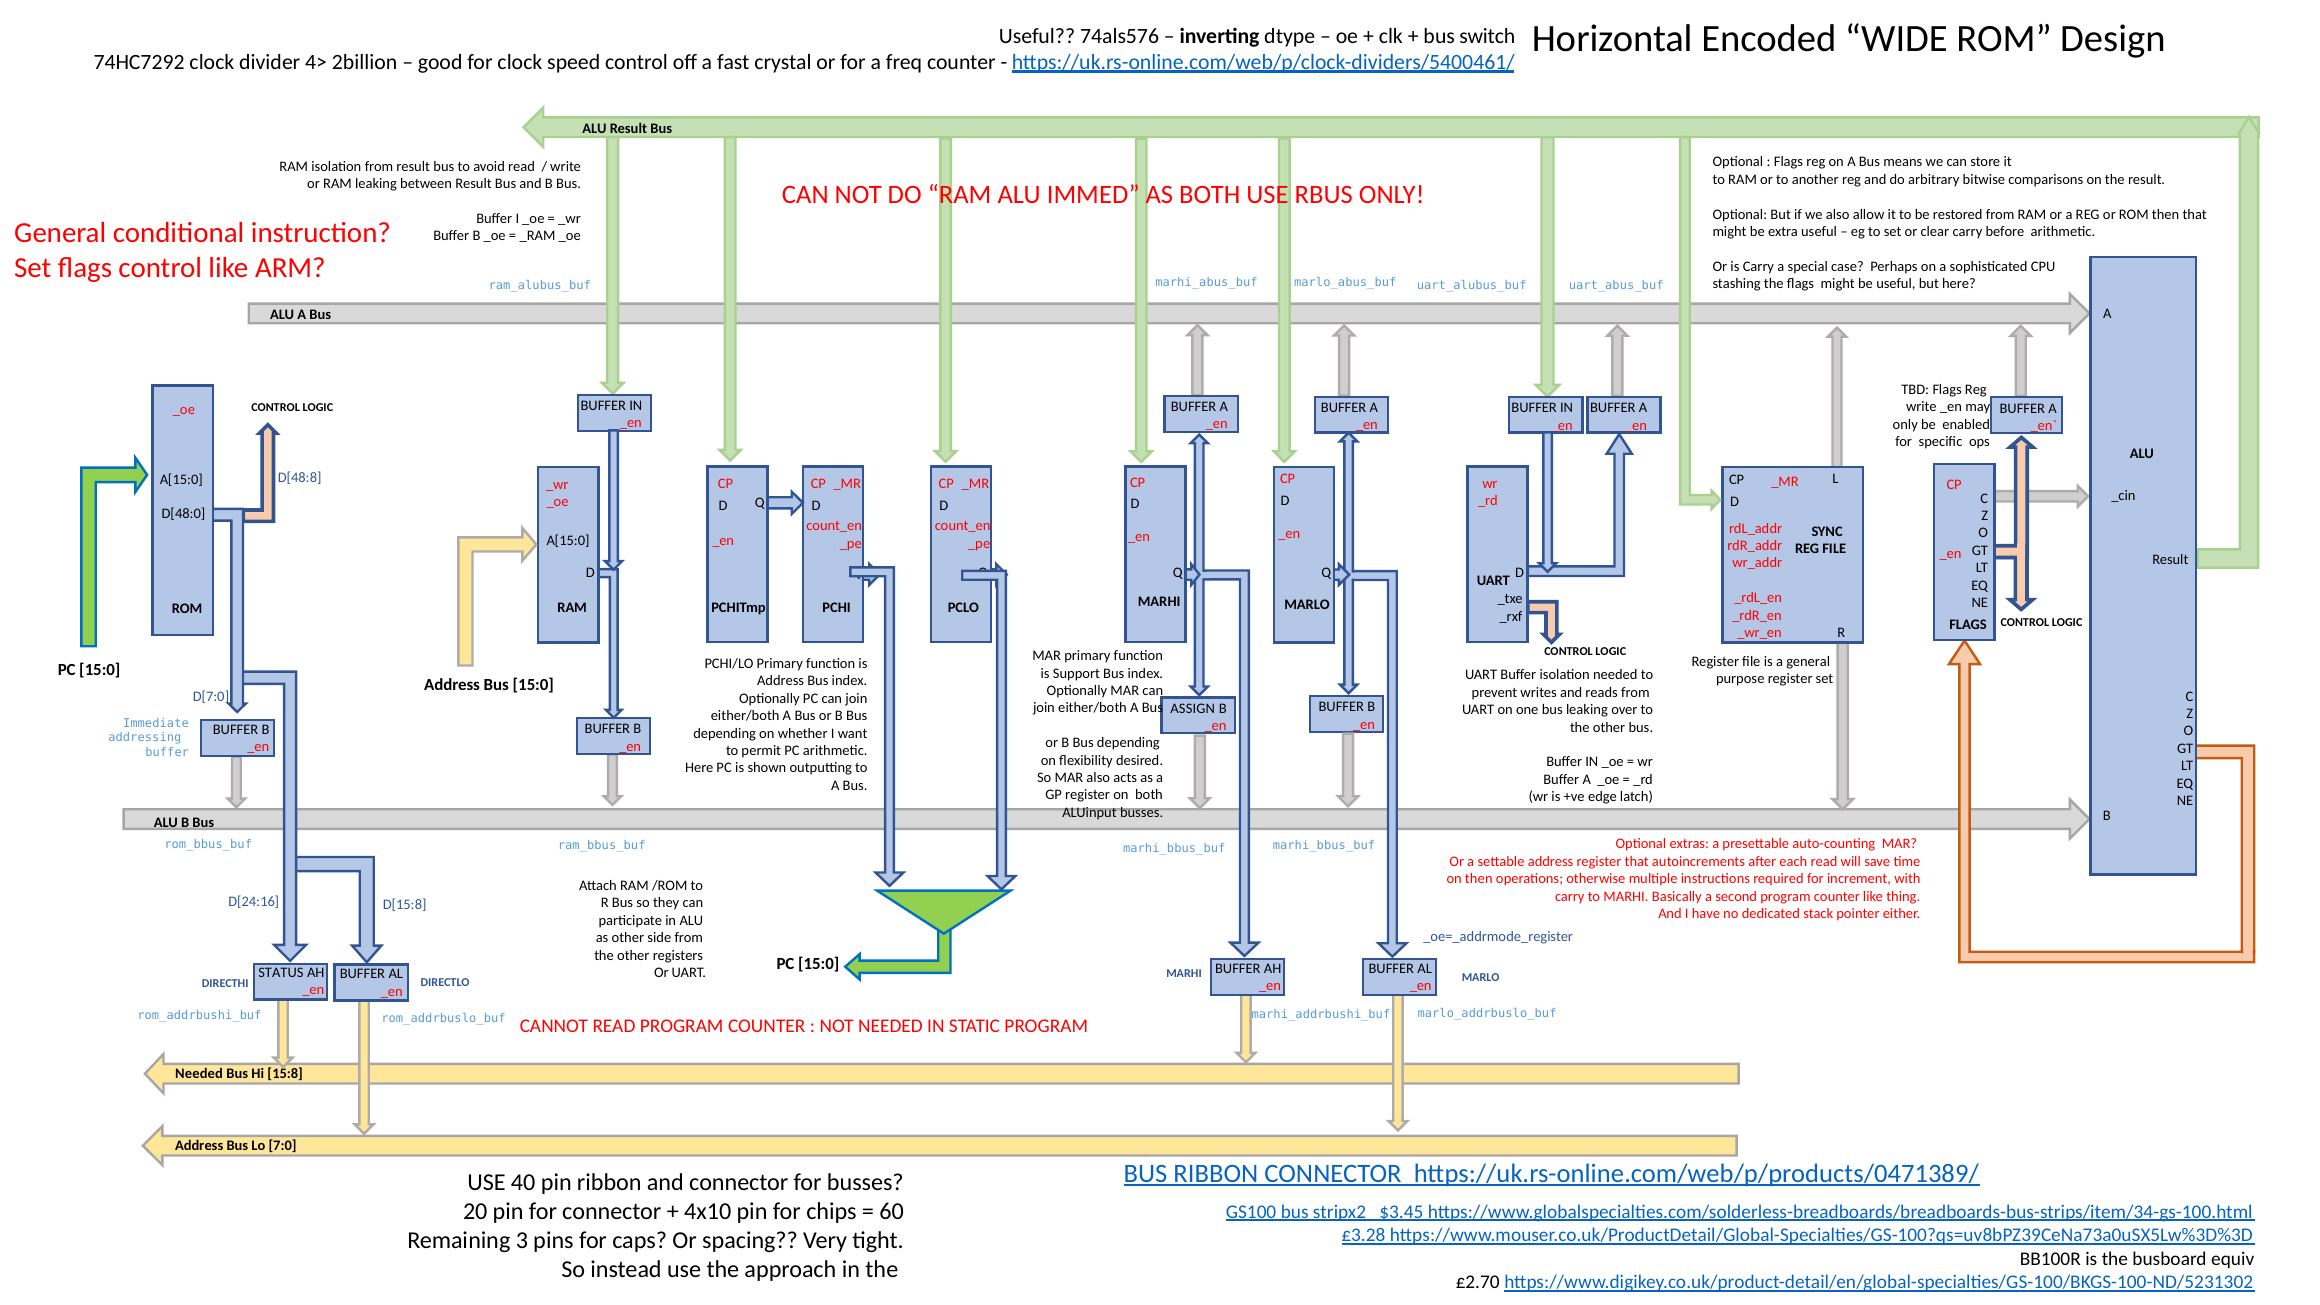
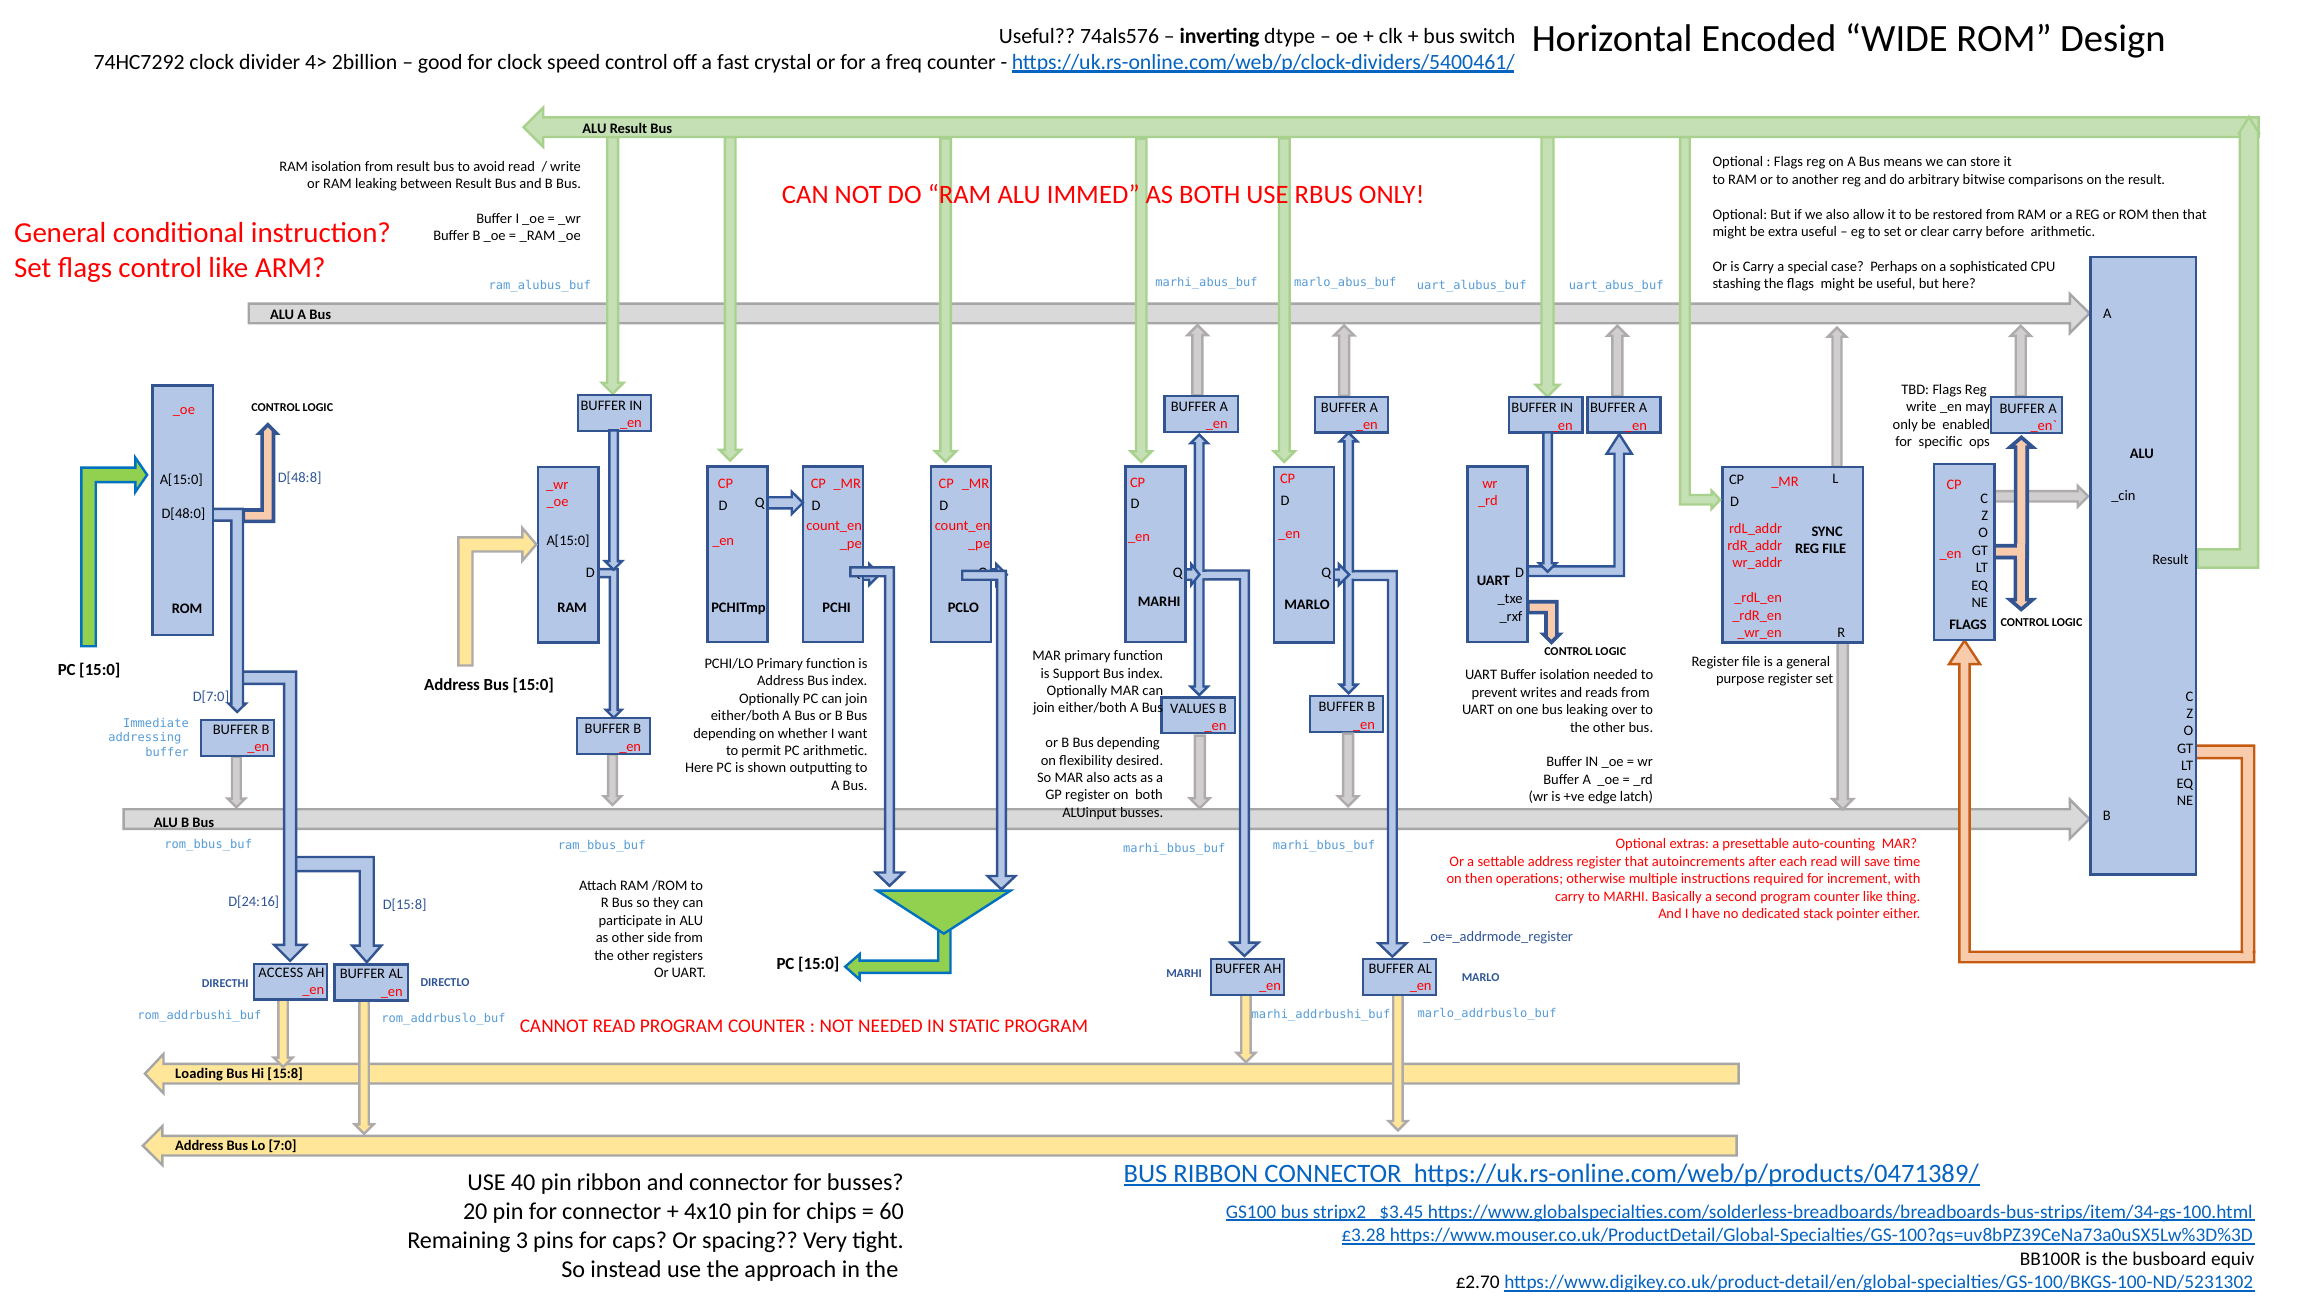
ASSIGN: ASSIGN -> VALUES
STATUS: STATUS -> ACCESS
Needed at (199, 1074): Needed -> Loading
